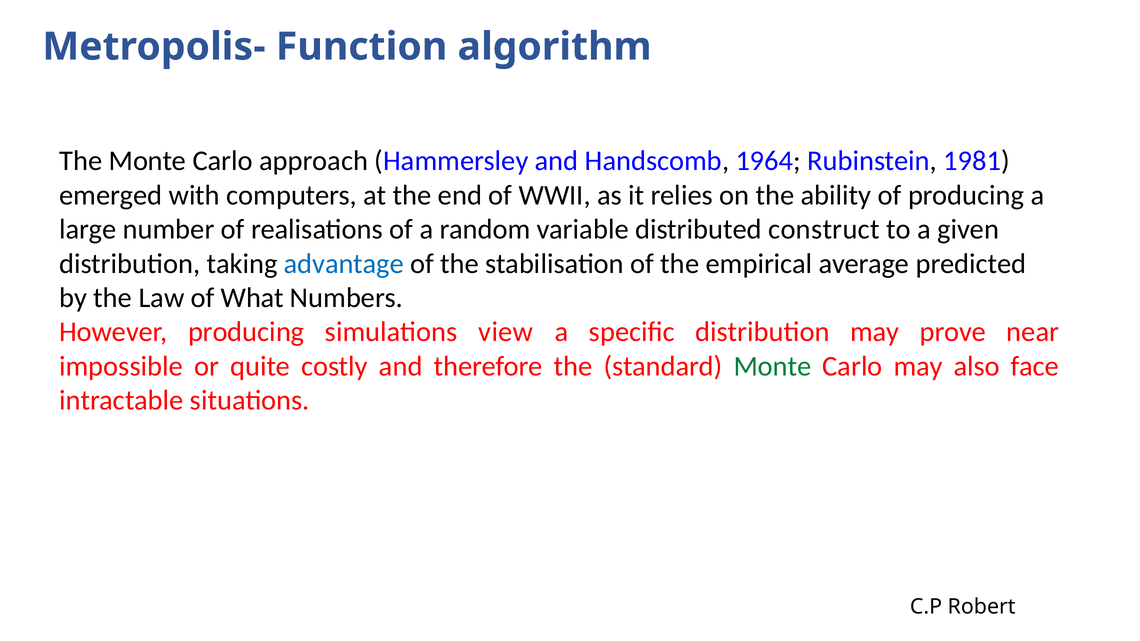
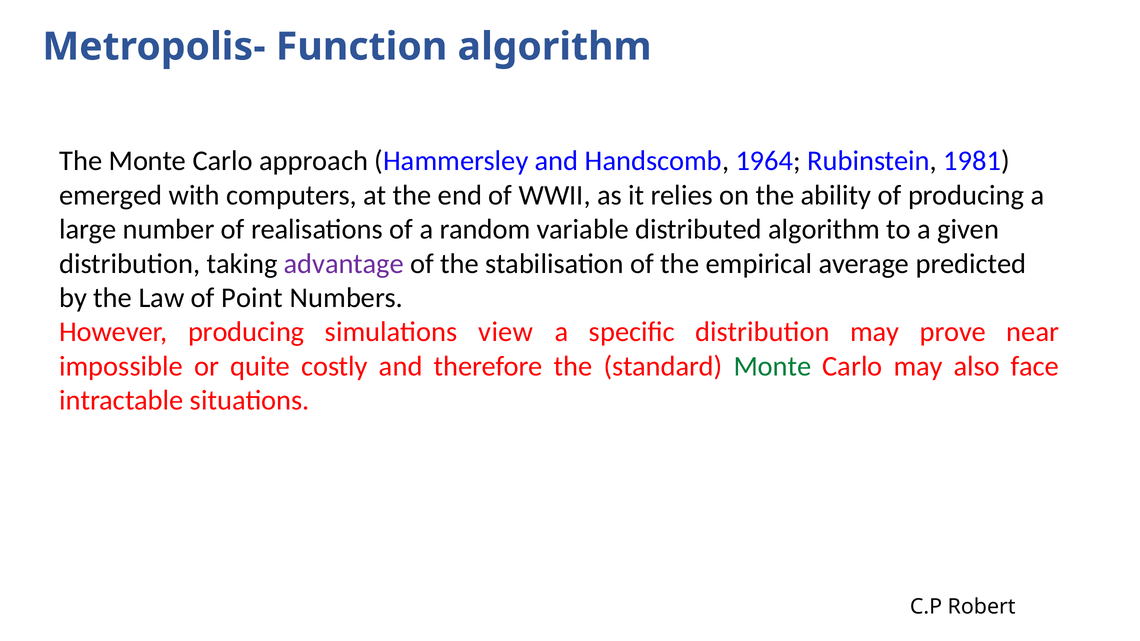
distributed construct: construct -> algorithm
advantage colour: blue -> purple
What: What -> Point
